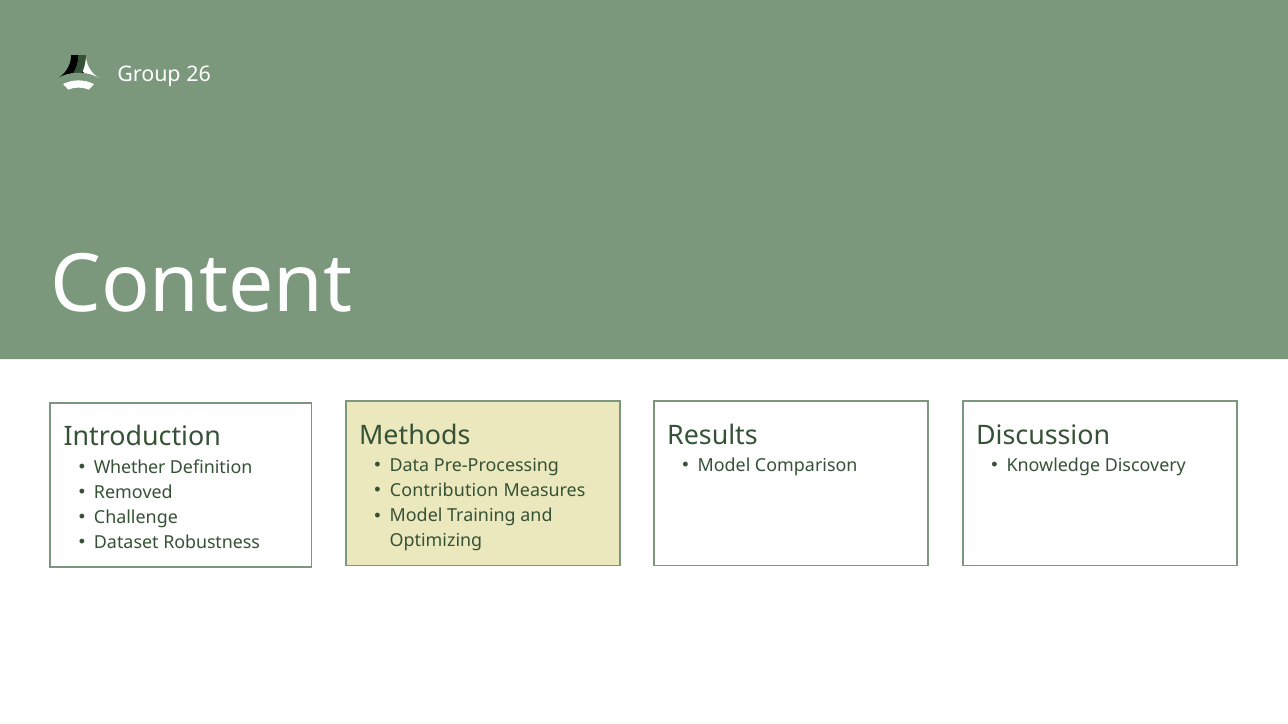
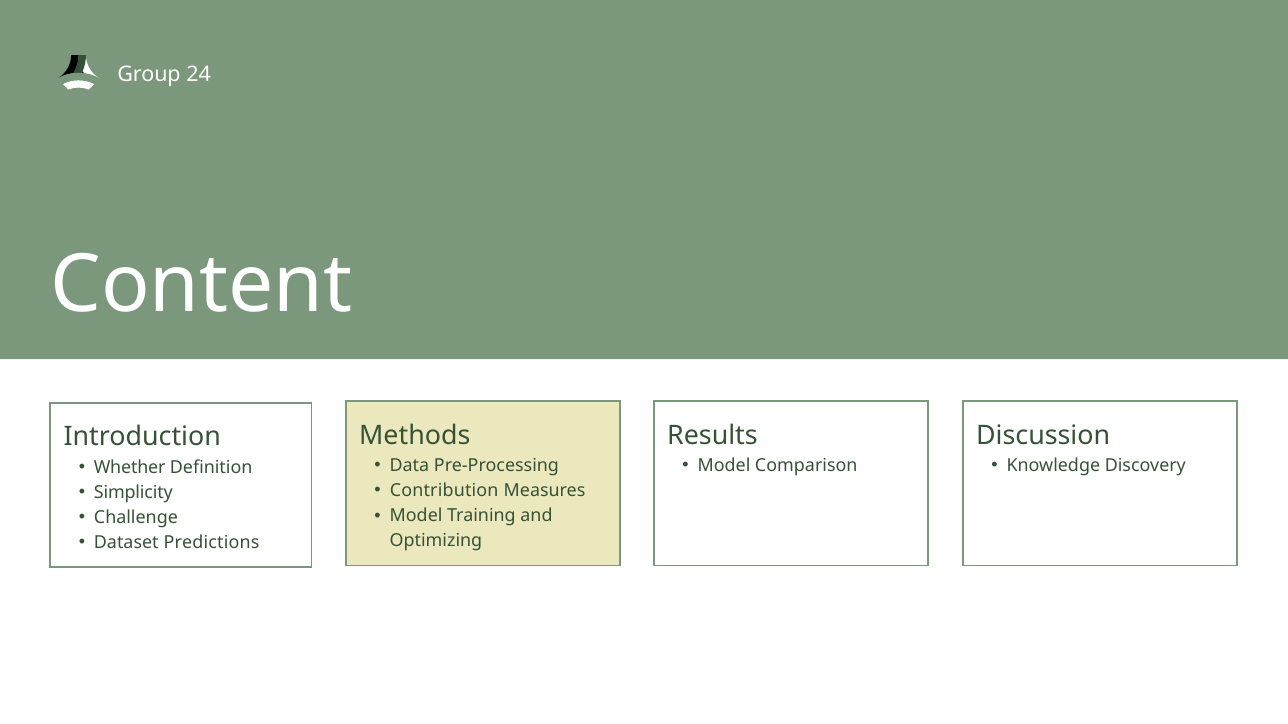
26: 26 -> 24
Removed: Removed -> Simplicity
Robustness: Robustness -> Predictions
